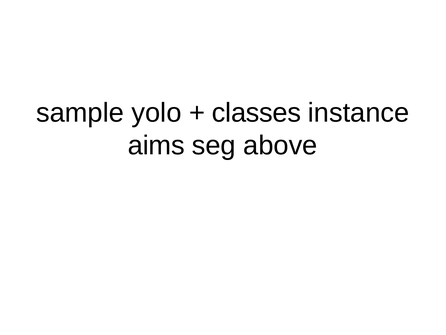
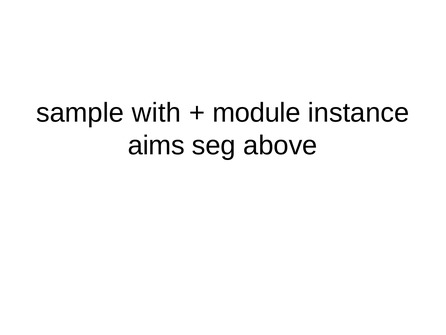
yolo: yolo -> with
classes: classes -> module
